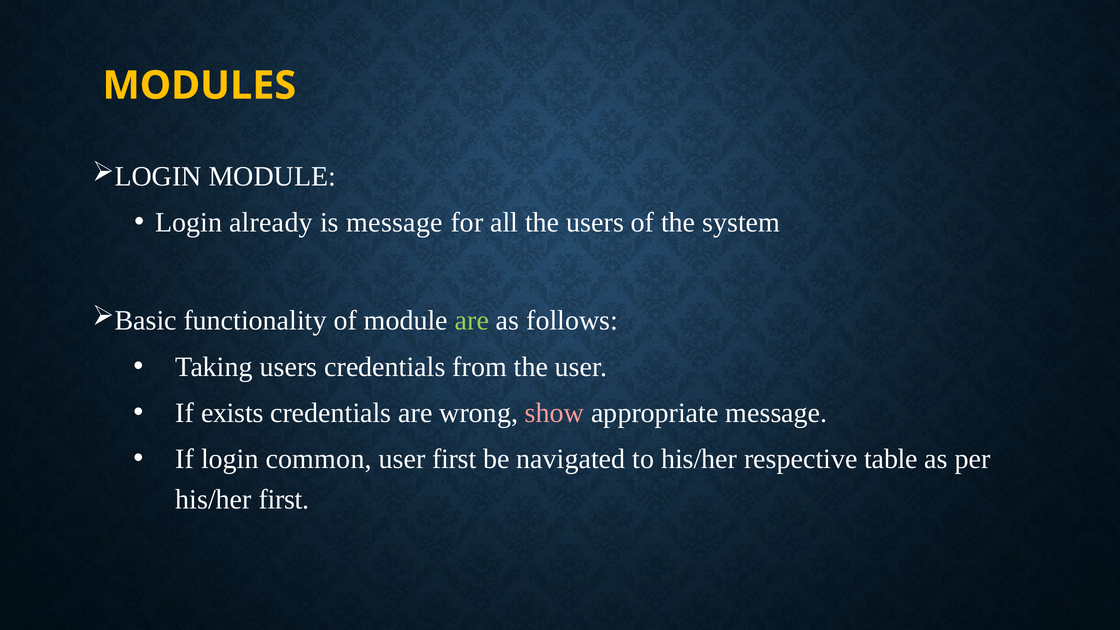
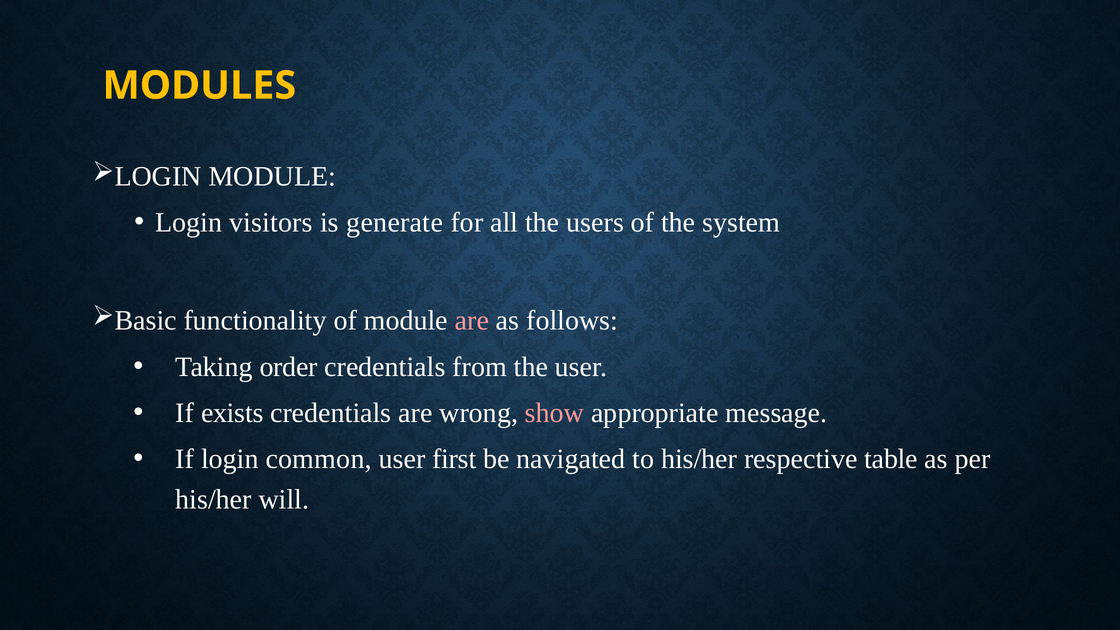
already: already -> visitors
is message: message -> generate
are at (472, 321) colour: light green -> pink
Taking users: users -> order
his/her first: first -> will
